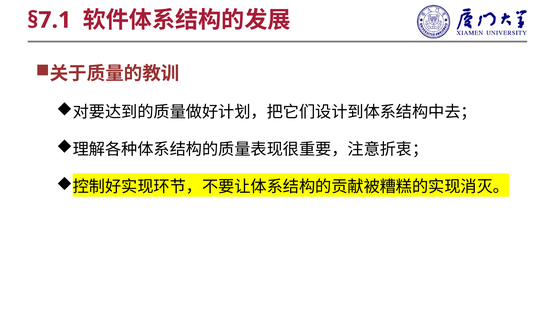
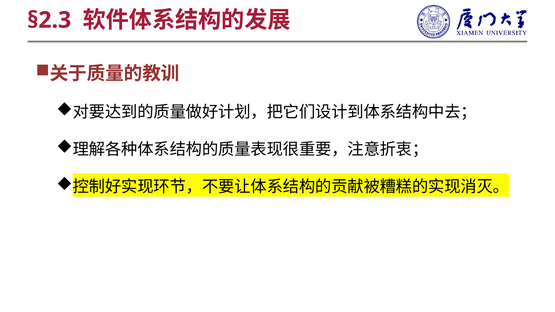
§7.1: §7.1 -> §2.3
